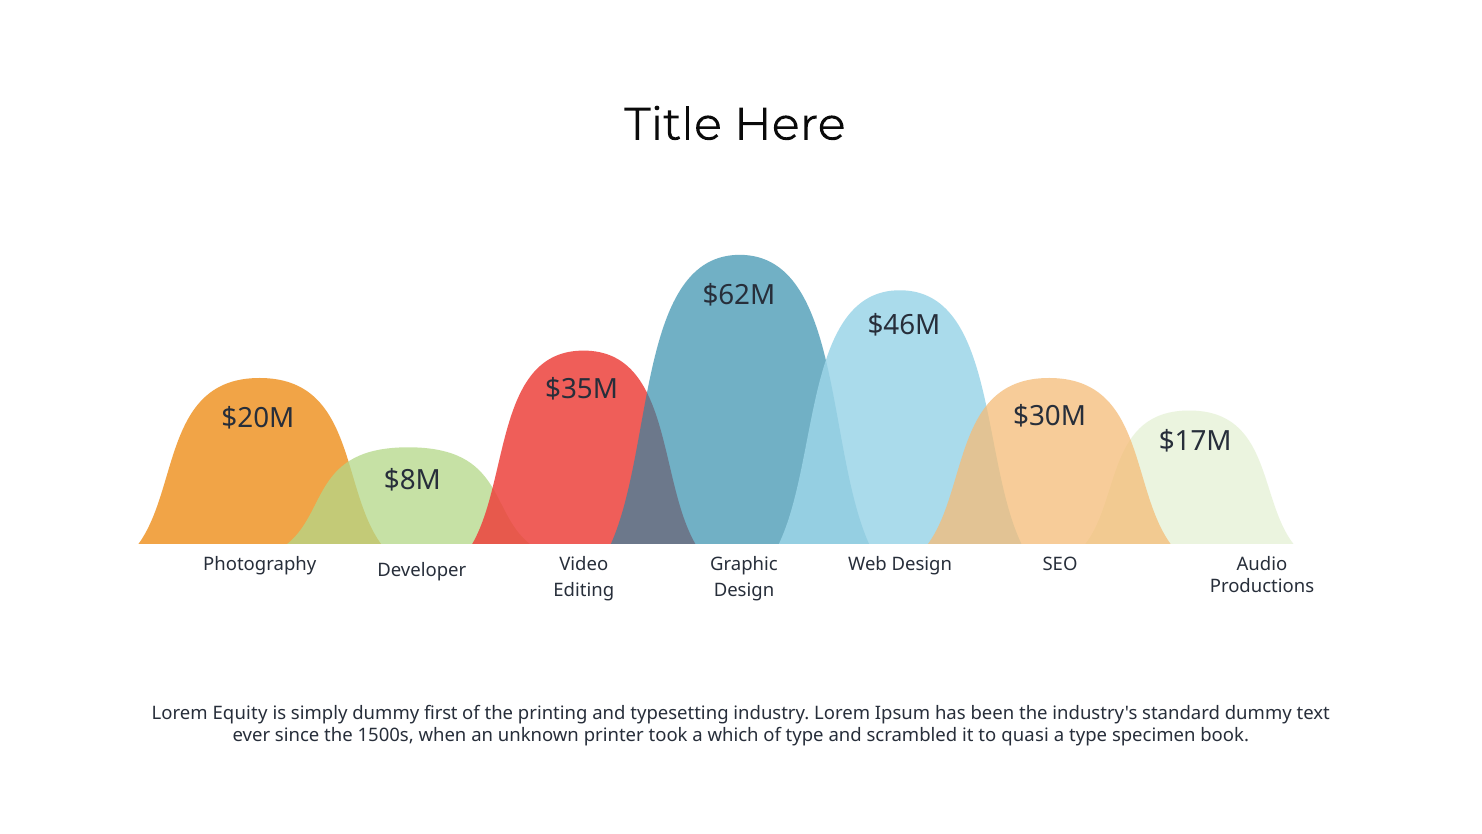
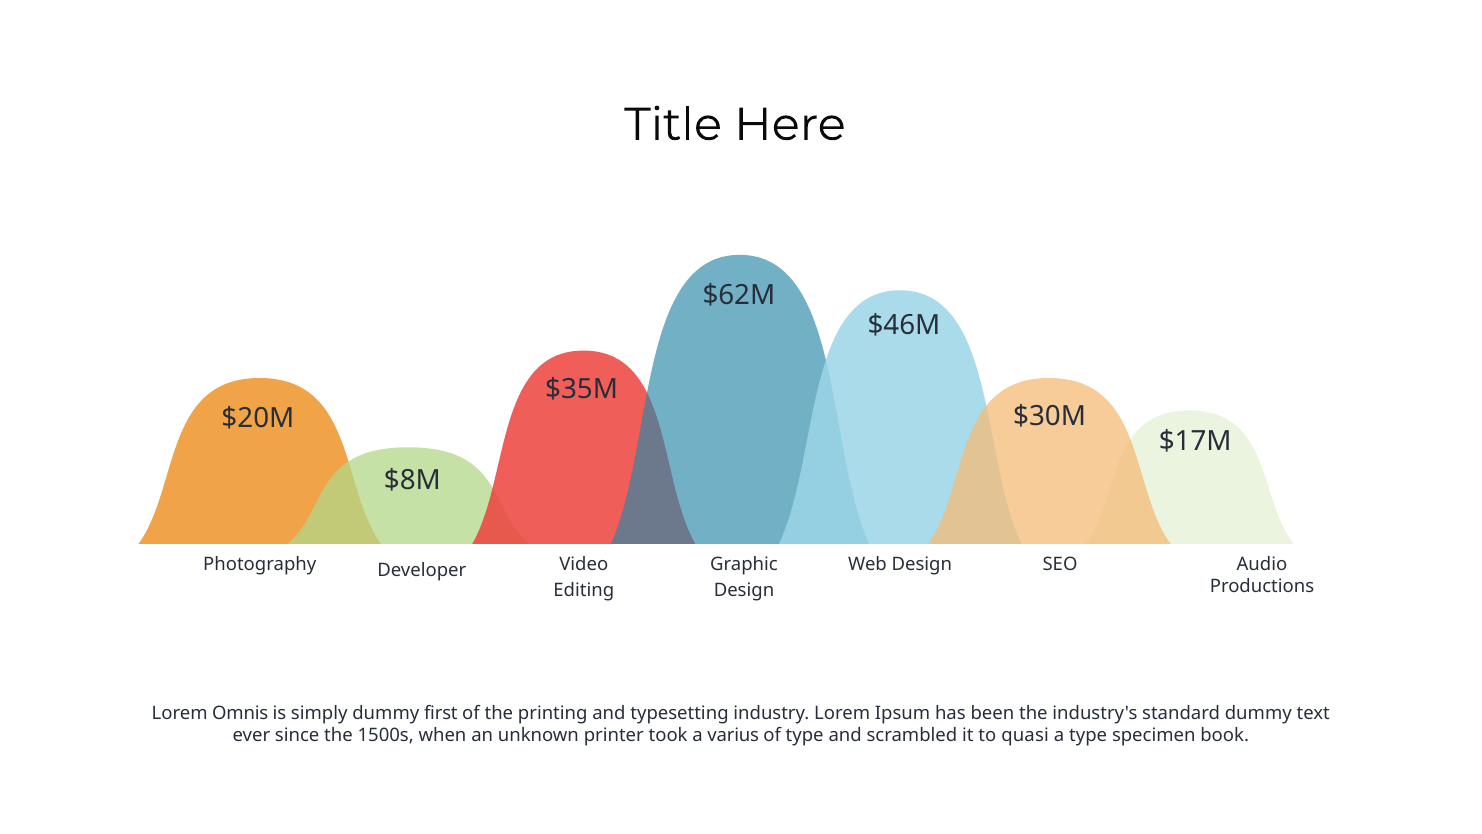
Equity: Equity -> Omnis
which: which -> varius
